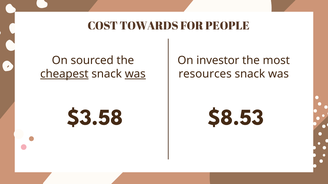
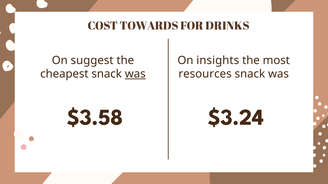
PEOPLE: PEOPLE -> DRINKS
sourced: sourced -> suggest
investor: investor -> insights
cheapest underline: present -> none
$8.53: $8.53 -> $3.24
